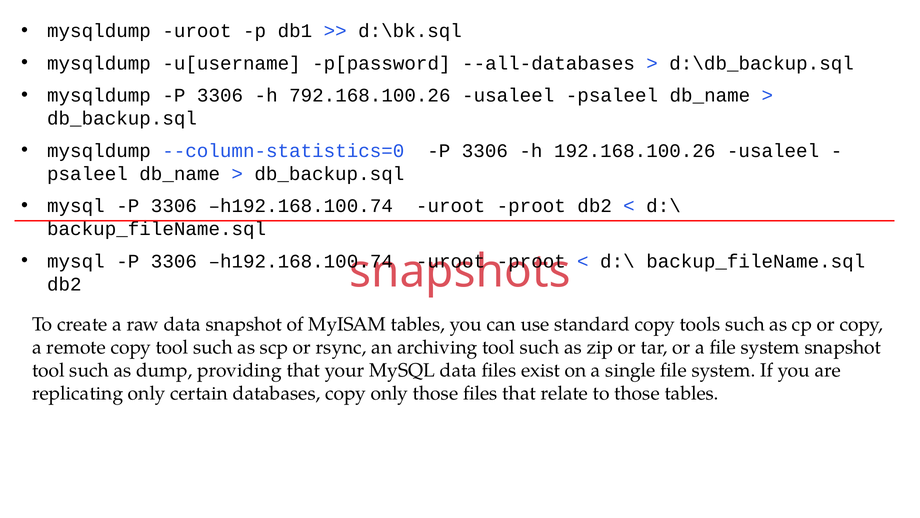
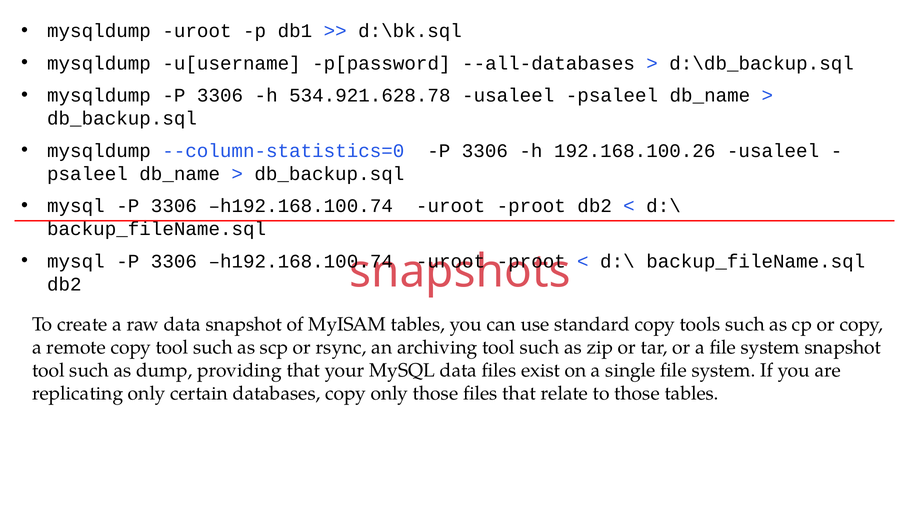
792.168.100.26: 792.168.100.26 -> 534.921.628.78
